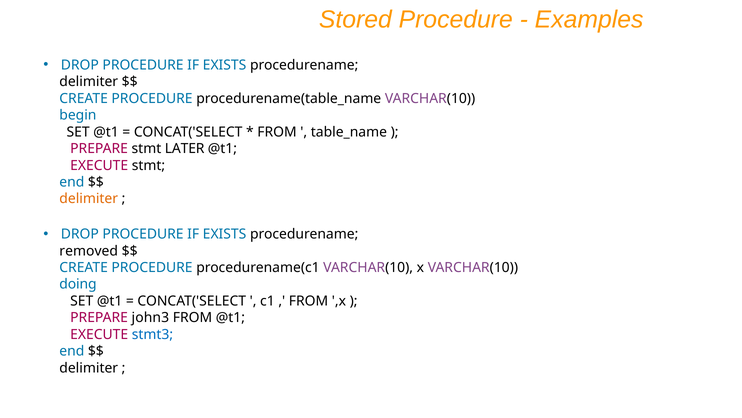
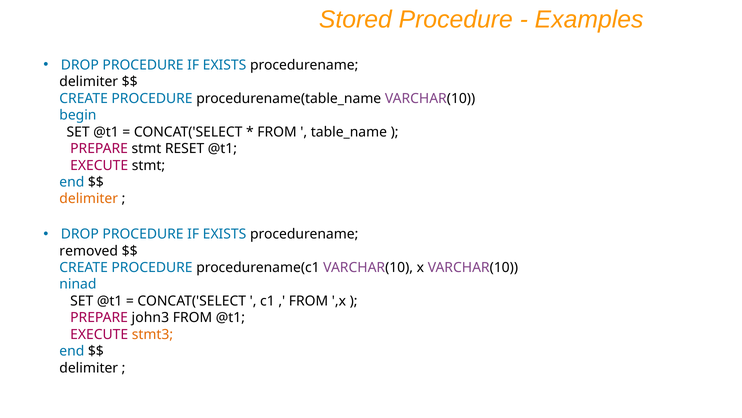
LATER: LATER -> RESET
doing: doing -> ninad
stmt3 colour: blue -> orange
